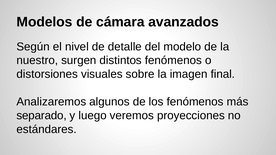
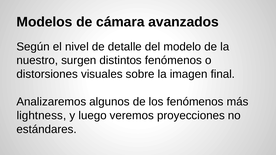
separado: separado -> lightness
